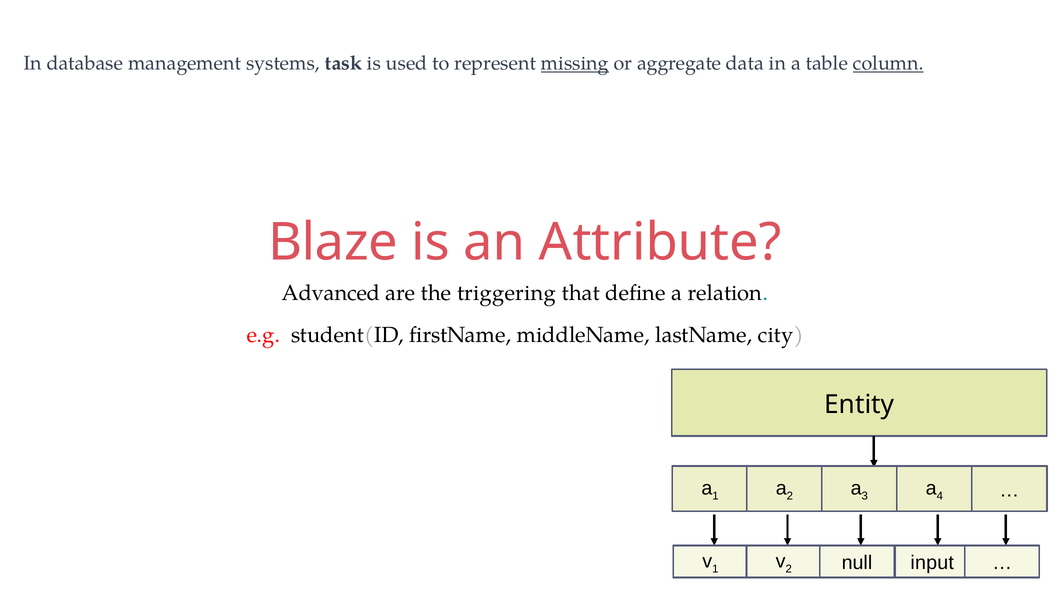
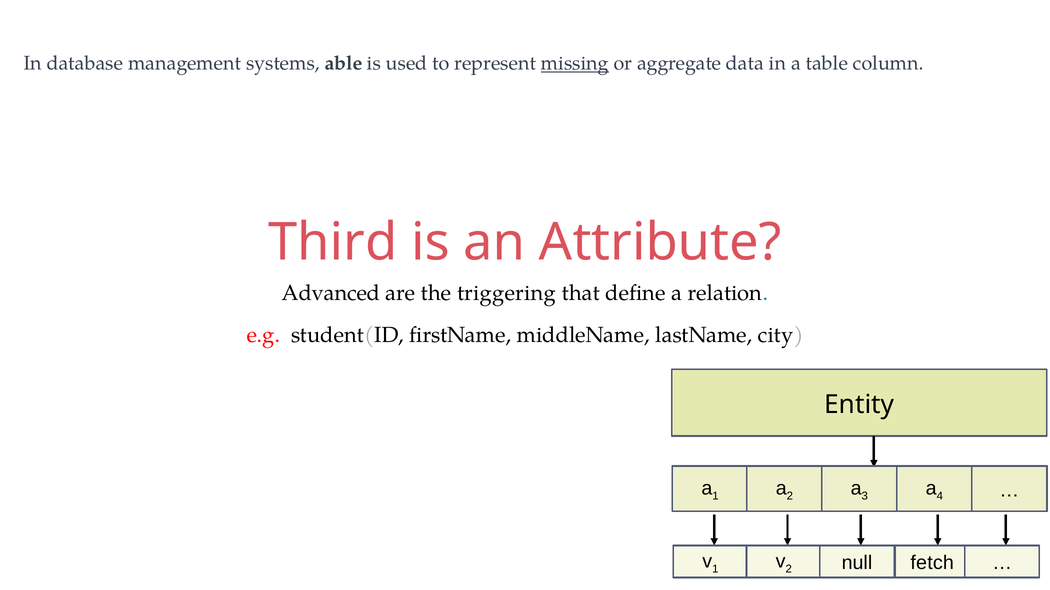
task: task -> able
column underline: present -> none
Blaze: Blaze -> Third
input: input -> fetch
